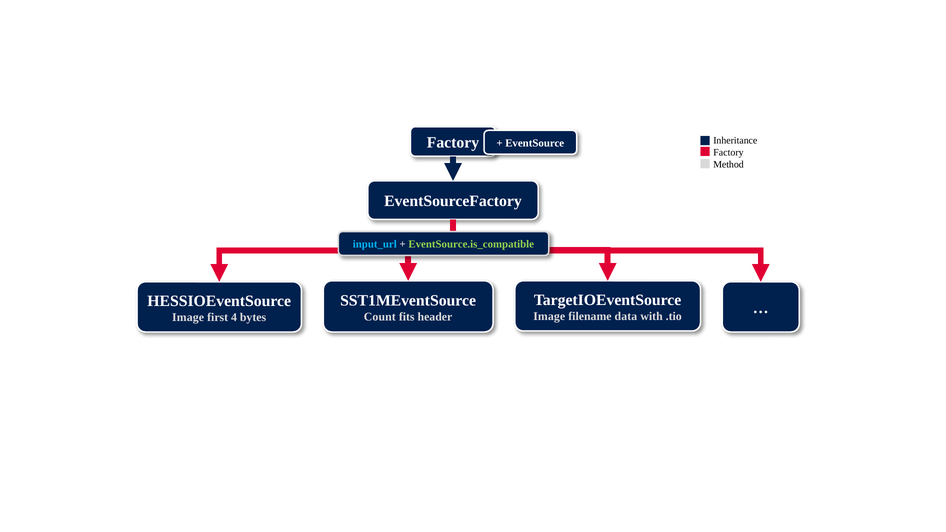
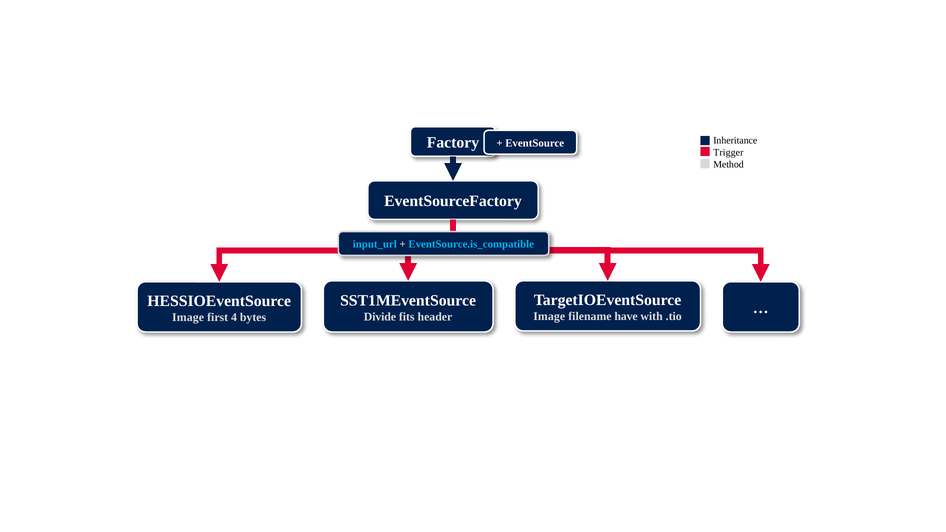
Factory at (728, 153): Factory -> Trigger
EventSource.is_compatible colour: light green -> light blue
data: data -> have
Count: Count -> Divide
